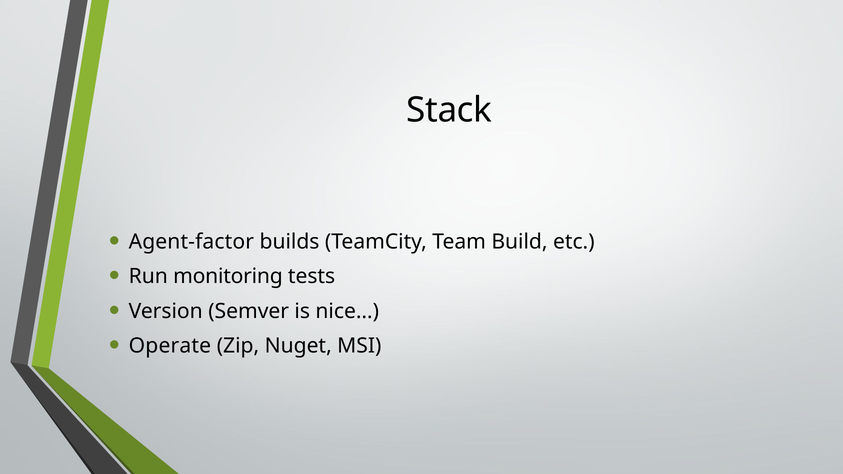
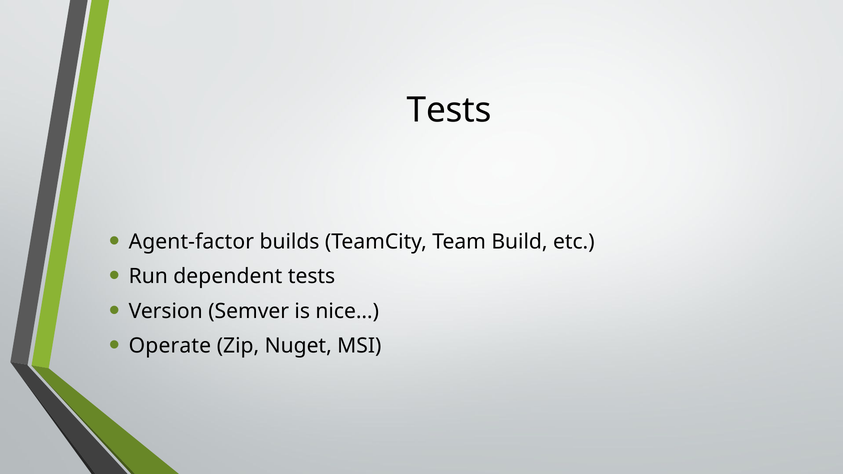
Stack at (449, 110): Stack -> Tests
monitoring: monitoring -> dependent
